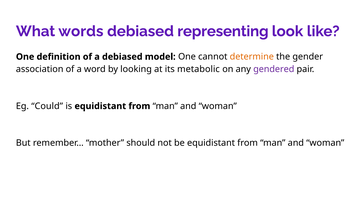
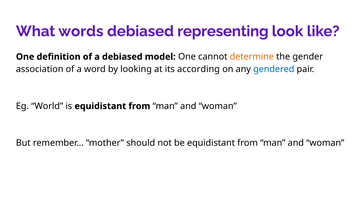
metabolic: metabolic -> according
gendered colour: purple -> blue
Could: Could -> World
